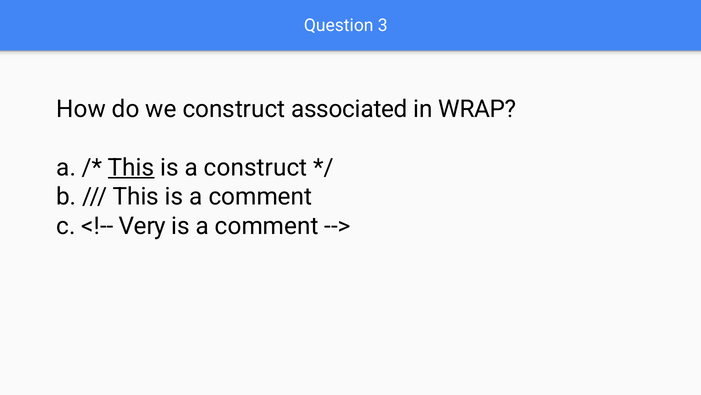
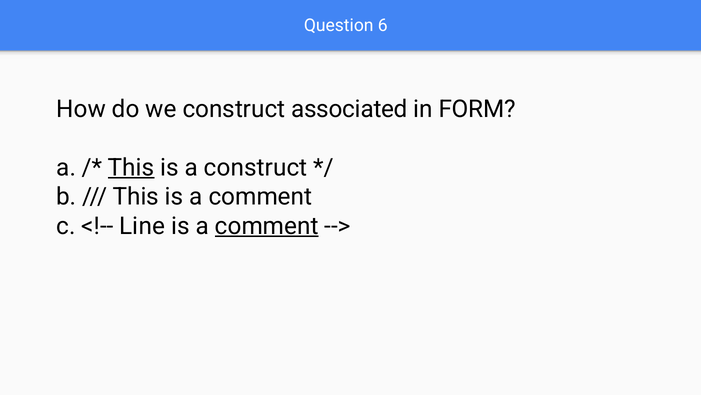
3: 3 -> 6
WRAP: WRAP -> FORM
Very: Very -> Line
comment at (267, 226) underline: none -> present
